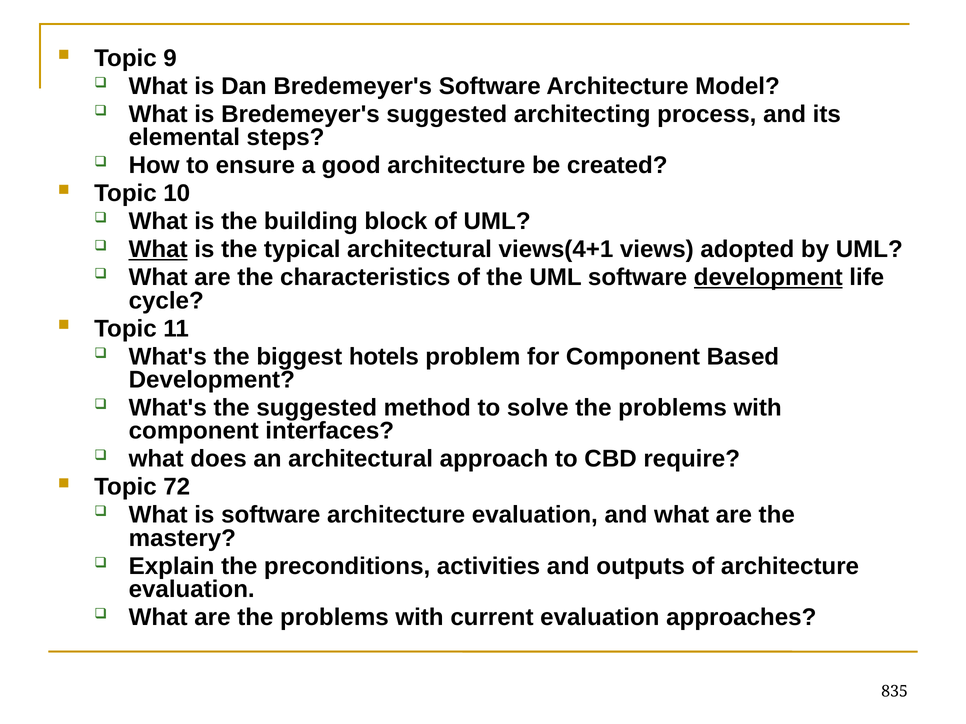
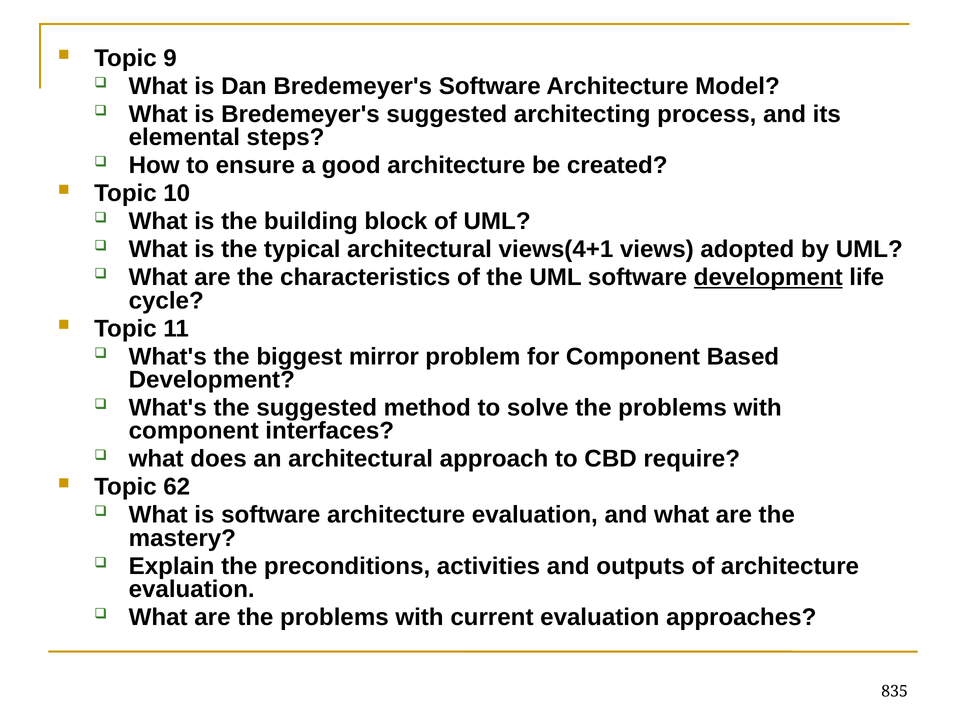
What at (158, 250) underline: present -> none
hotels: hotels -> mirror
72: 72 -> 62
